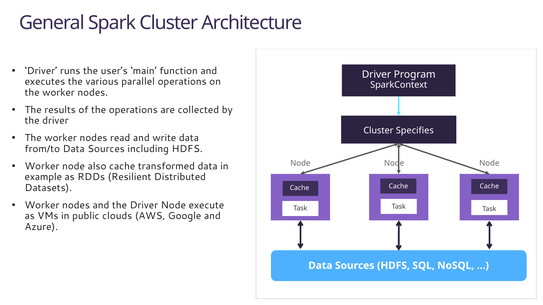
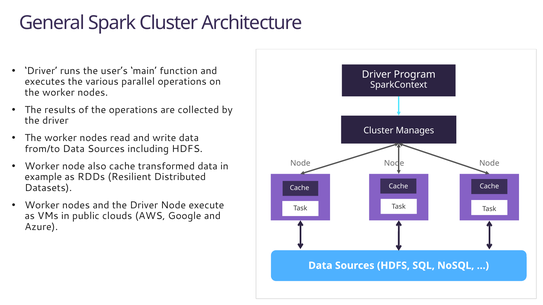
Specifies: Specifies -> Manages
